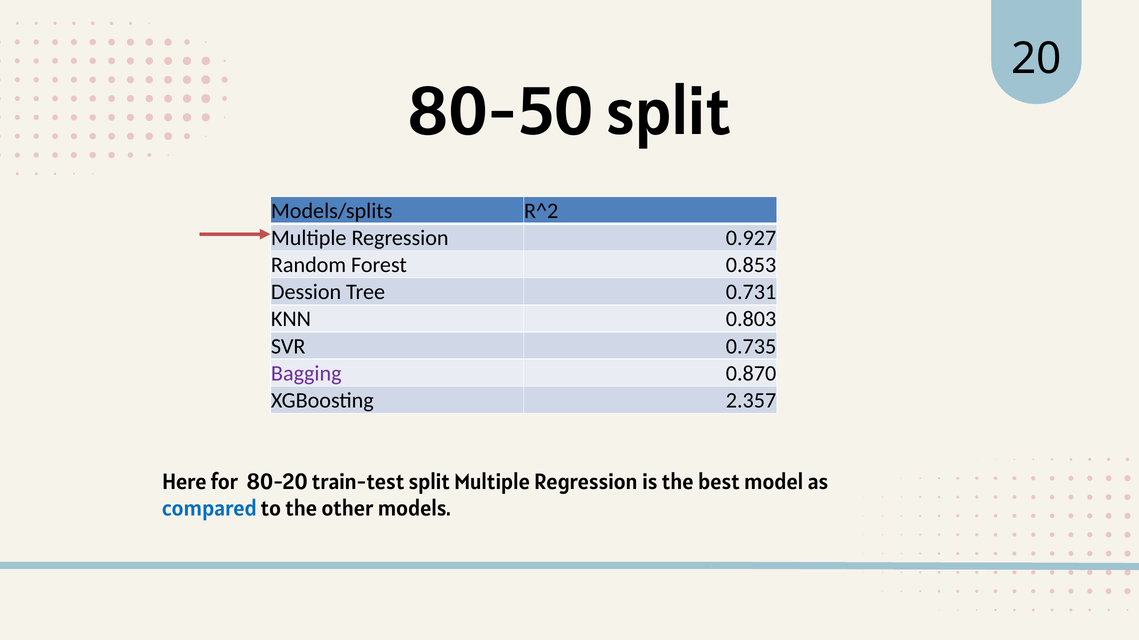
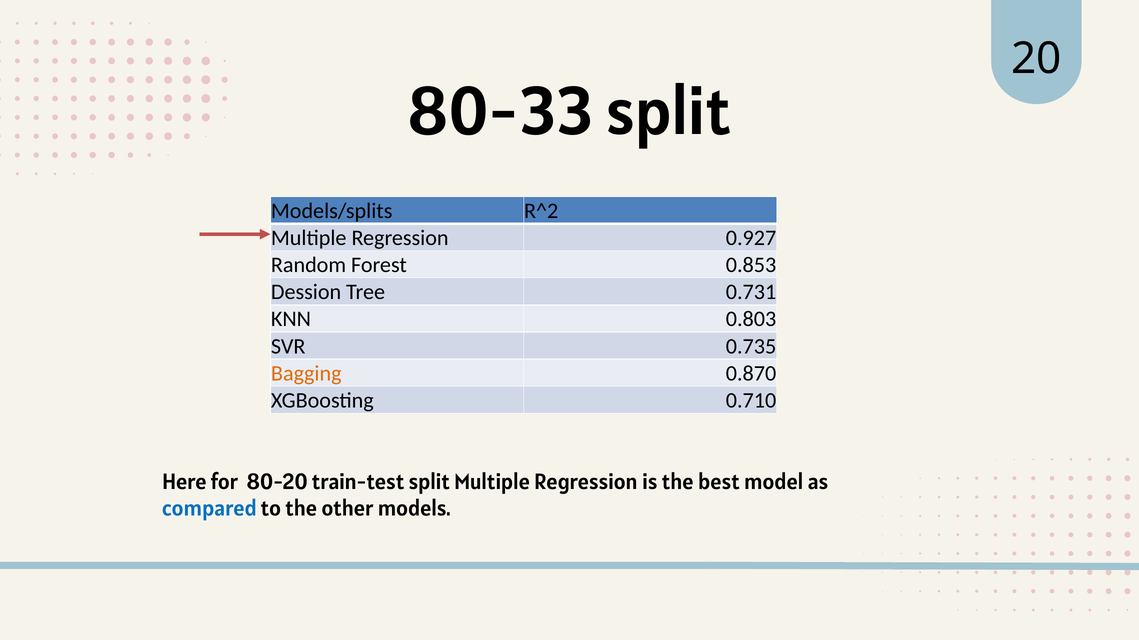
80-50: 80-50 -> 80-33
Bagging colour: purple -> orange
2.357: 2.357 -> 0.710
